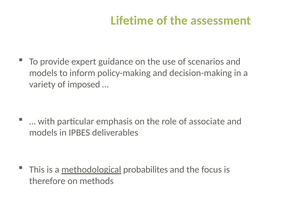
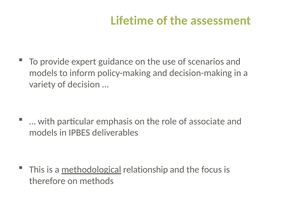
imposed: imposed -> decision
probabilites: probabilites -> relationship
